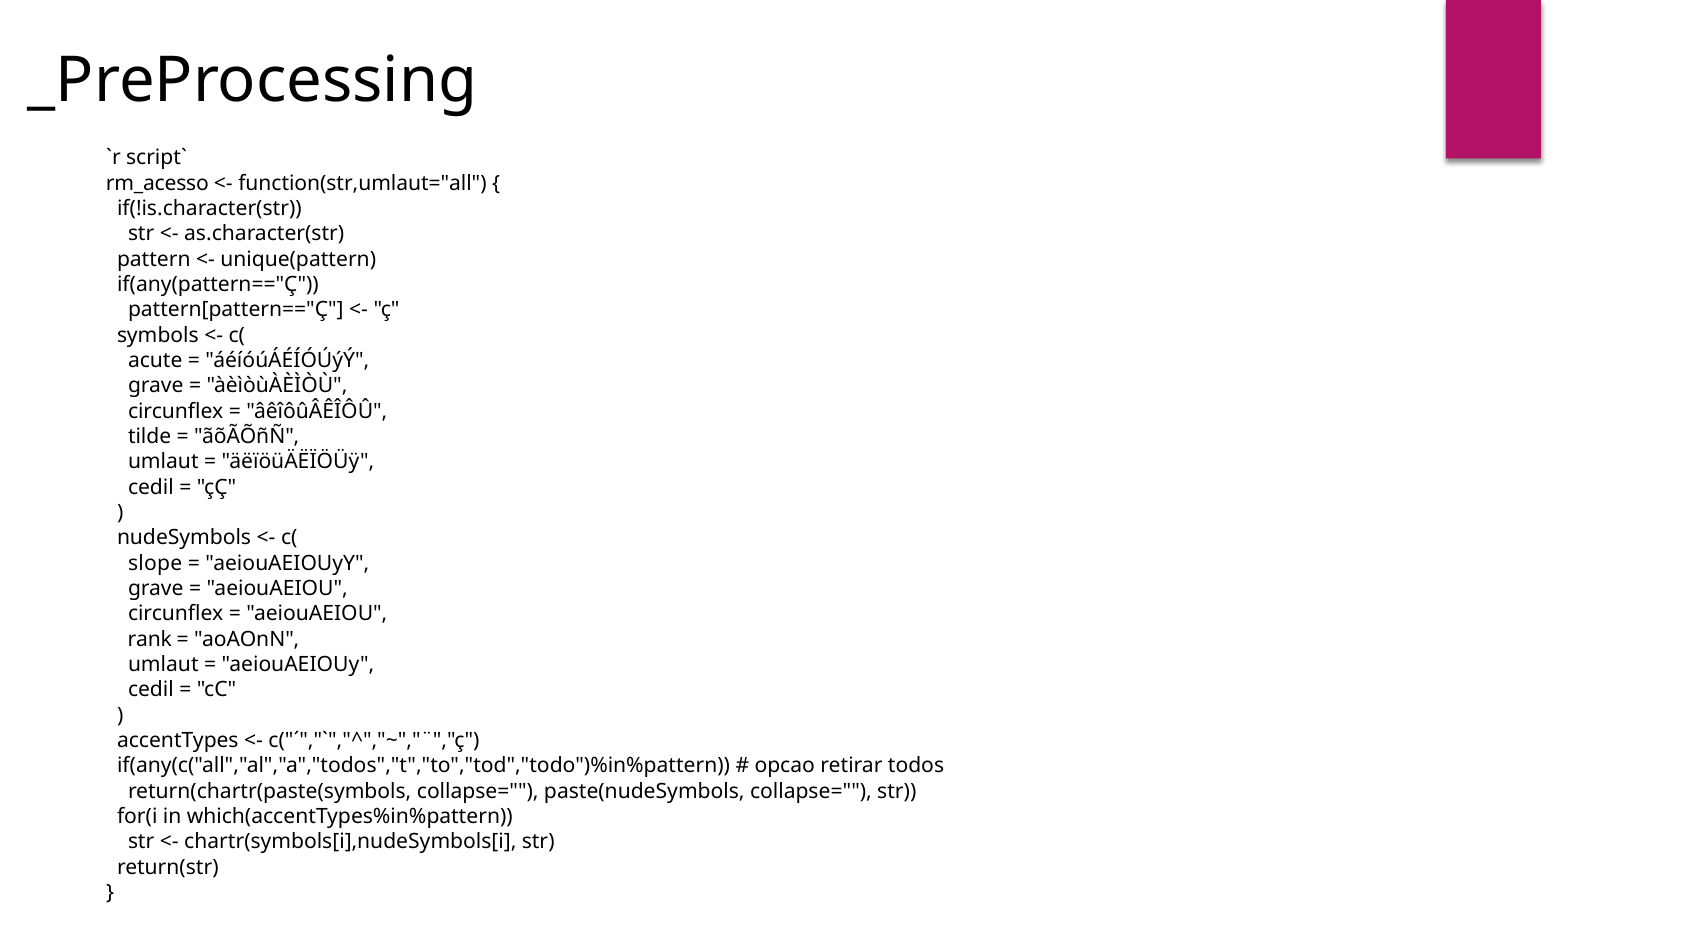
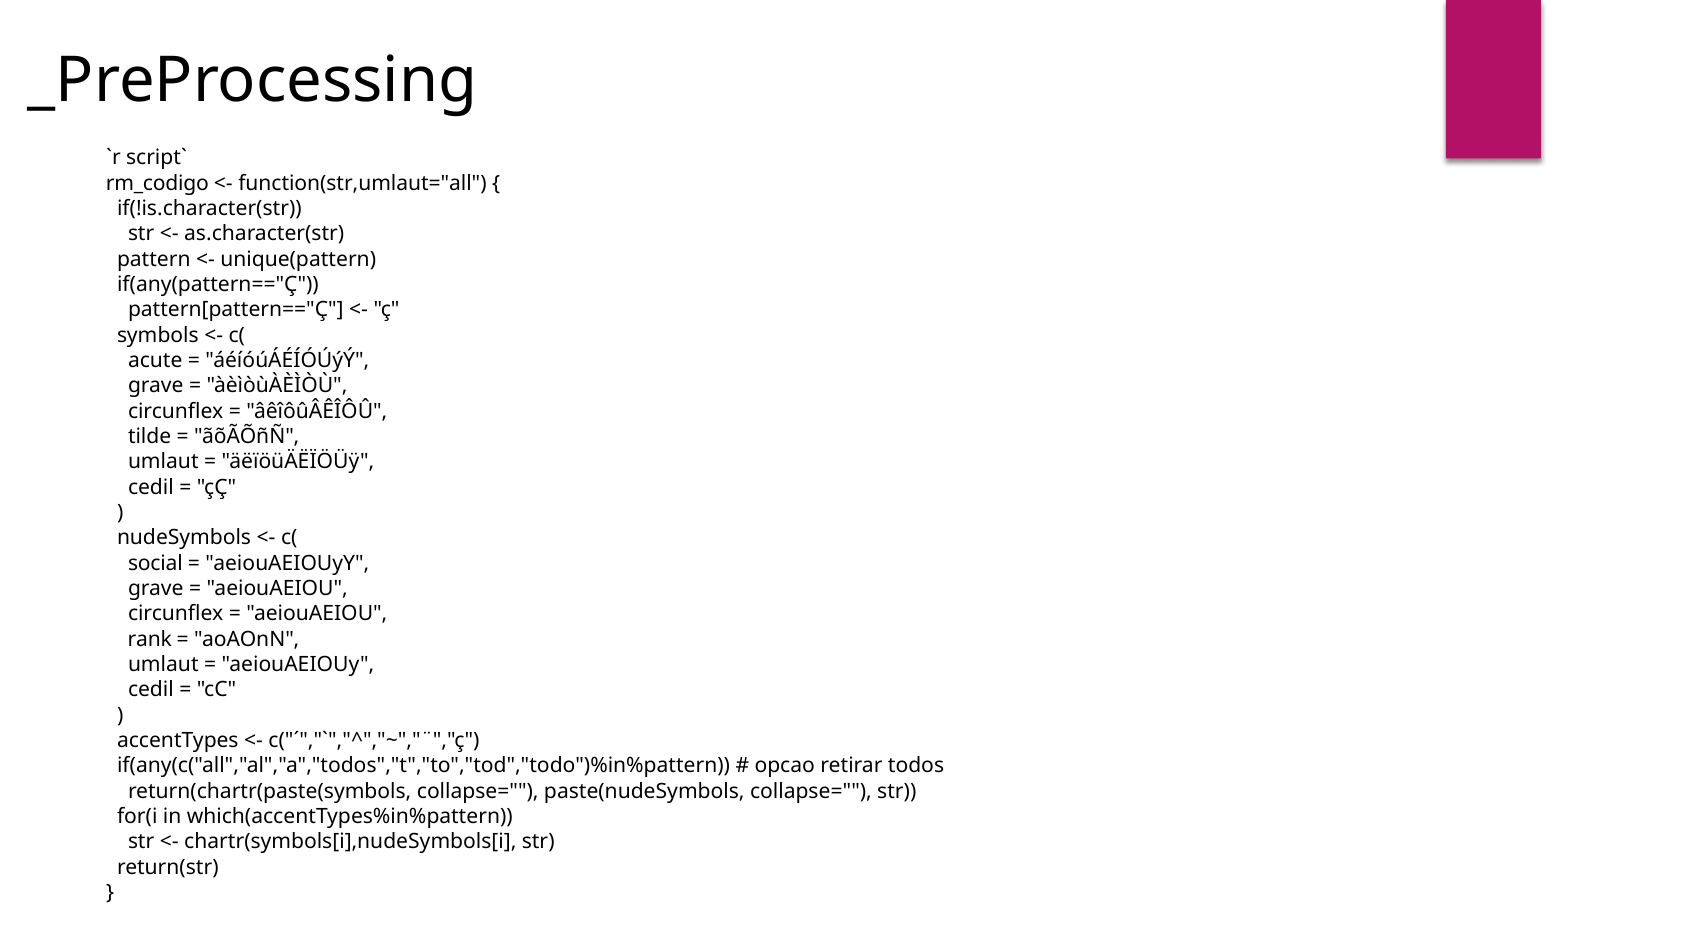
rm_acesso: rm_acesso -> rm_codigo
slope: slope -> social
